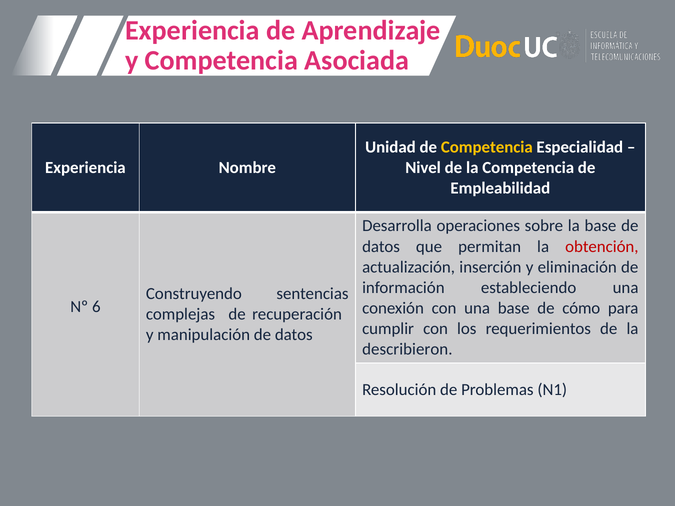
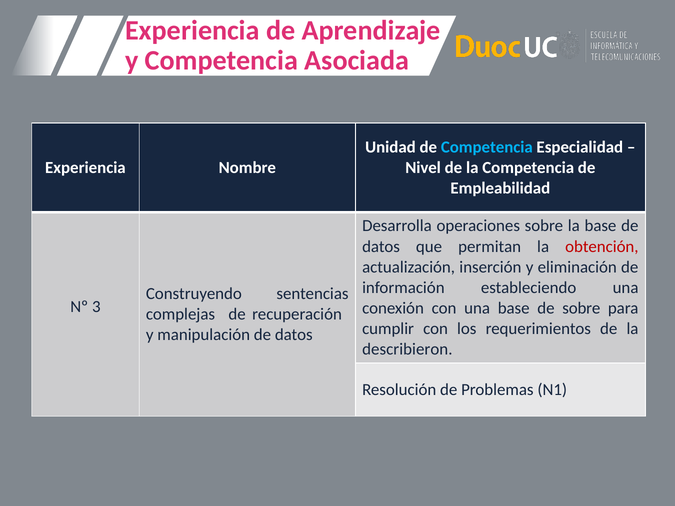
Competencia at (487, 147) colour: yellow -> light blue
6: 6 -> 3
de cómo: cómo -> sobre
